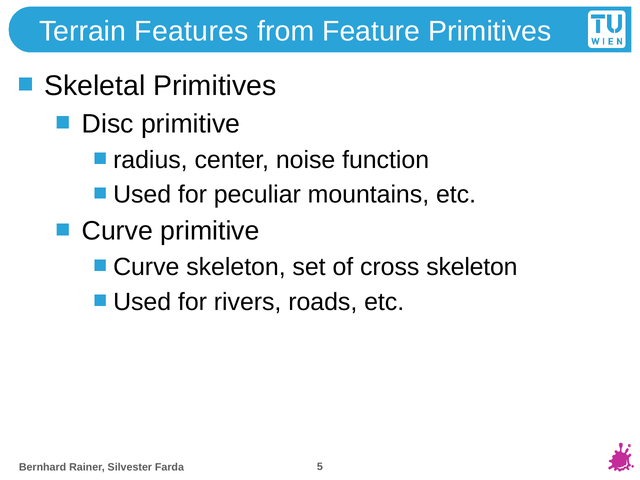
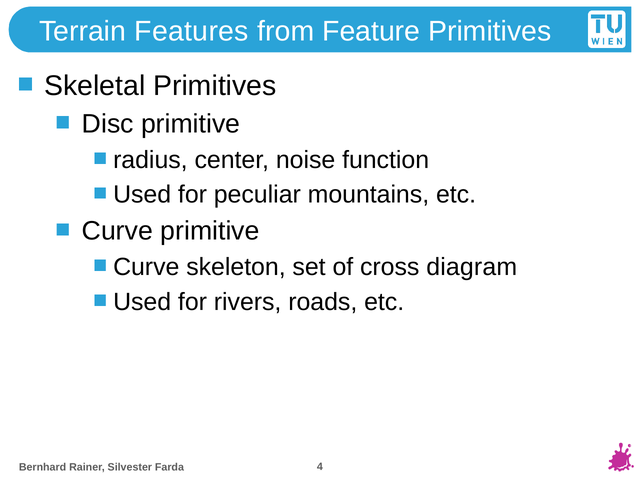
cross skeleton: skeleton -> diagram
5: 5 -> 4
